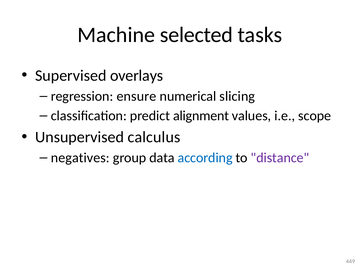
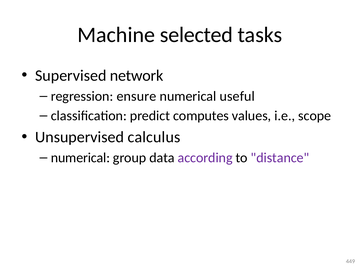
overlays: overlays -> network
slicing: slicing -> useful
alignment: alignment -> computes
negatives at (80, 158): negatives -> numerical
according colour: blue -> purple
